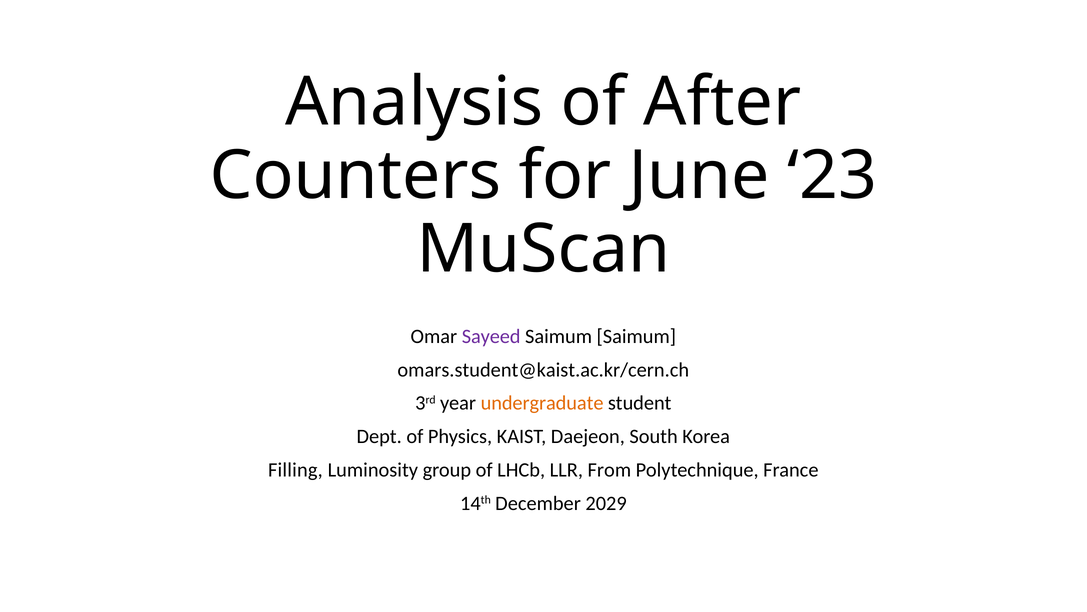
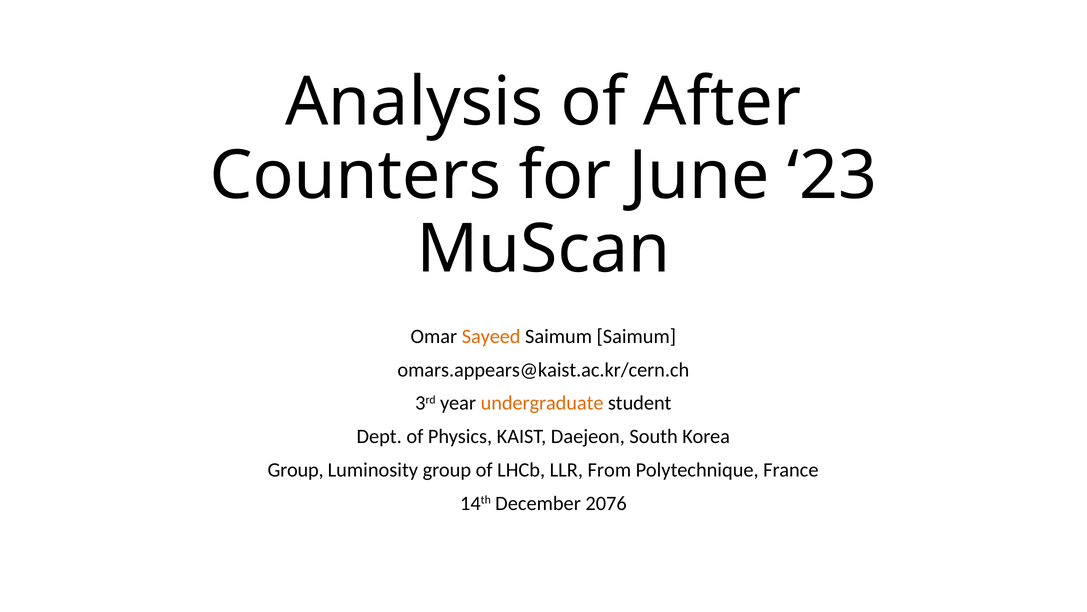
Sayeed colour: purple -> orange
omars.student@kaist.ac.kr/cern.ch: omars.student@kaist.ac.kr/cern.ch -> omars.appears@kaist.ac.kr/cern.ch
Filling at (295, 470): Filling -> Group
2029: 2029 -> 2076
